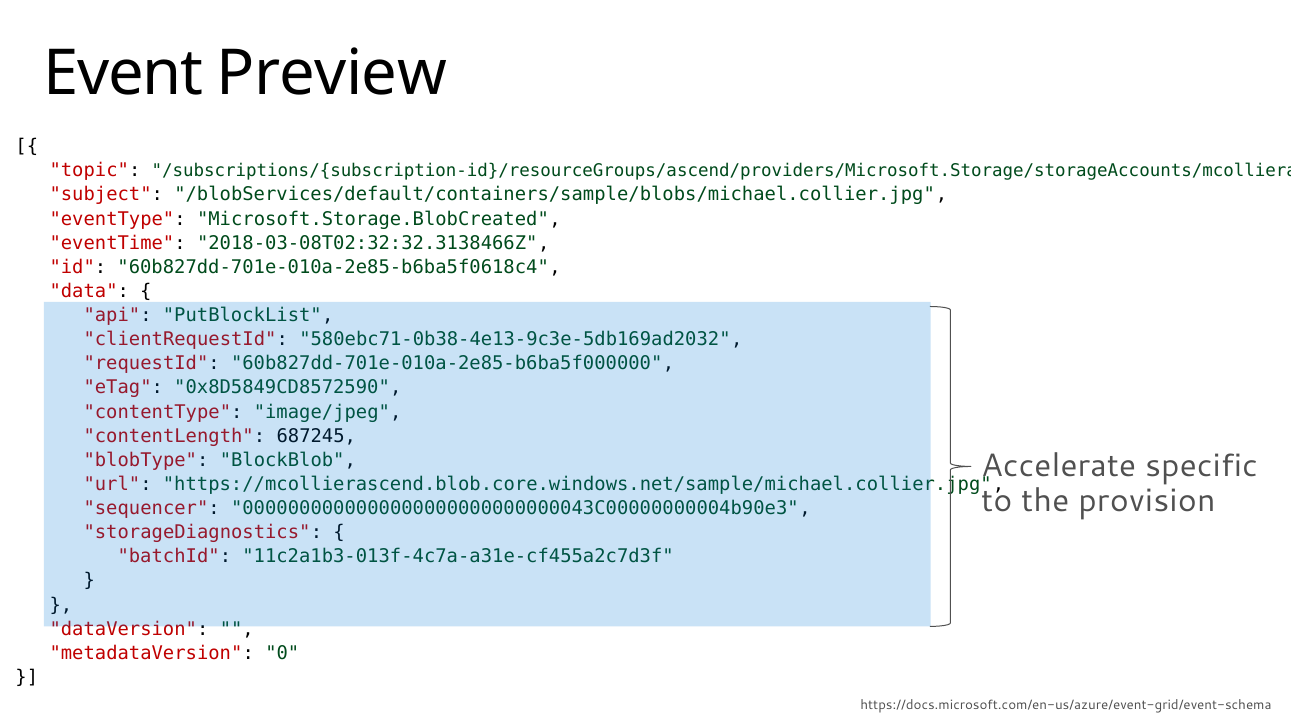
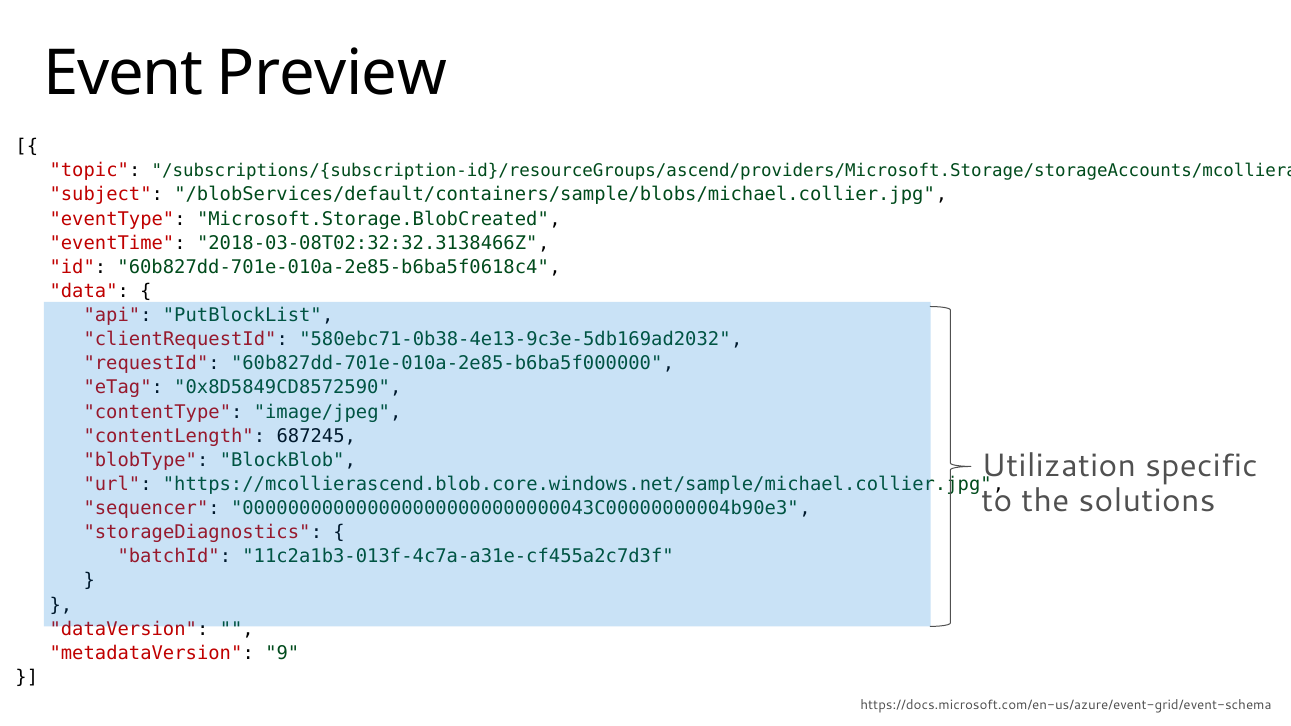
Accelerate: Accelerate -> Utilization
provision: provision -> solutions
0: 0 -> 9
